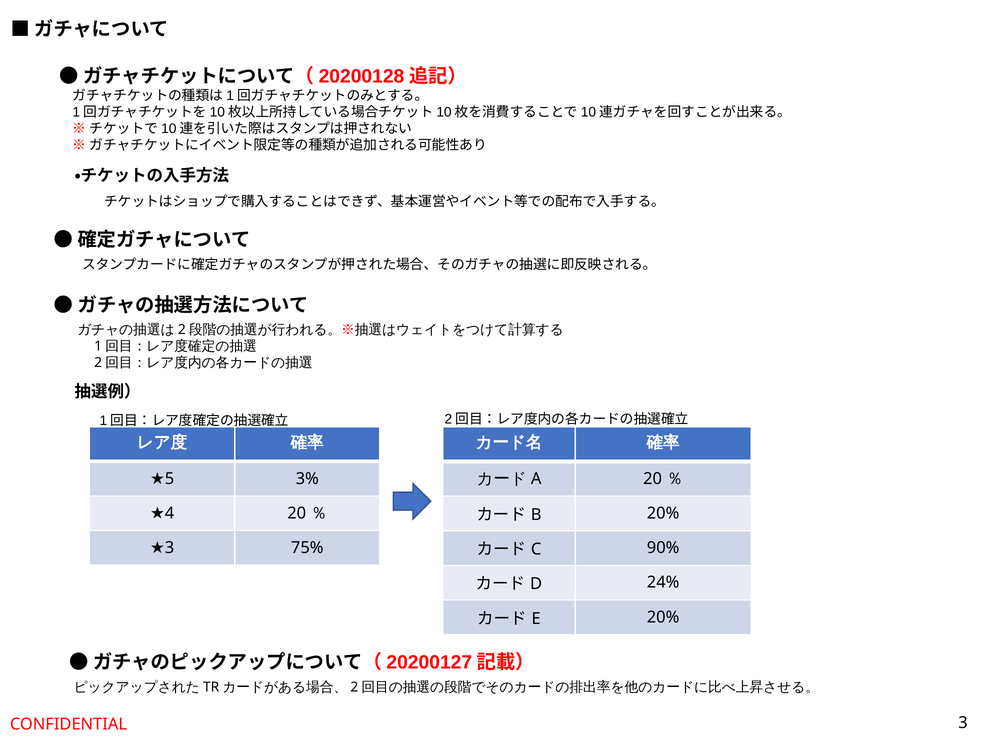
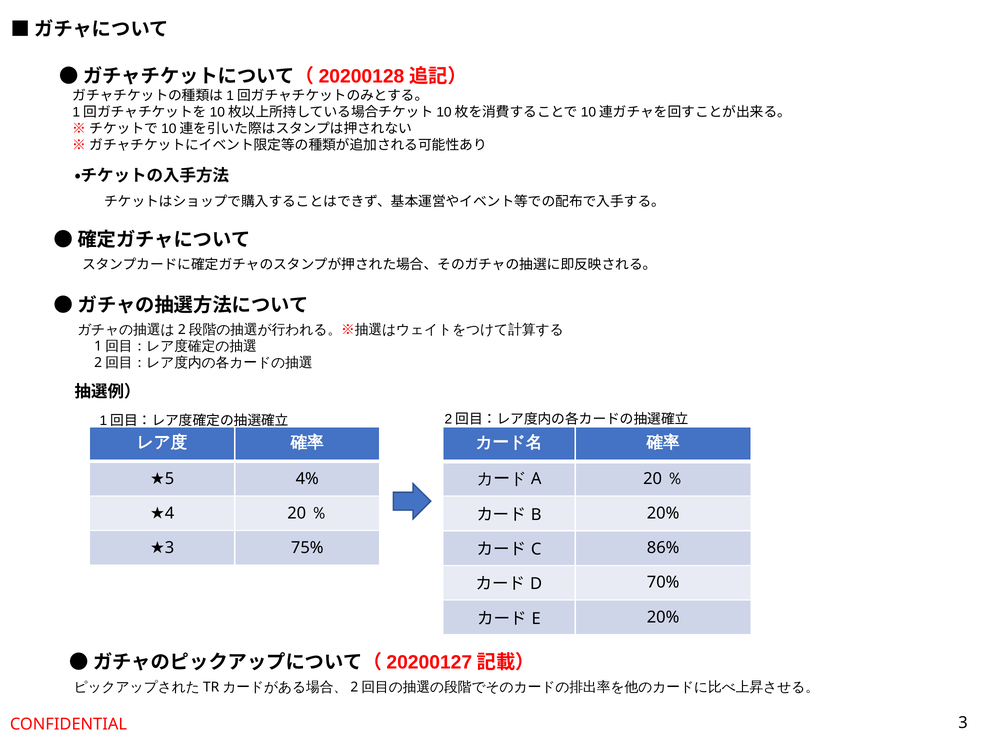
3%: 3% -> 4%
90%: 90% -> 86%
24%: 24% -> 70%
